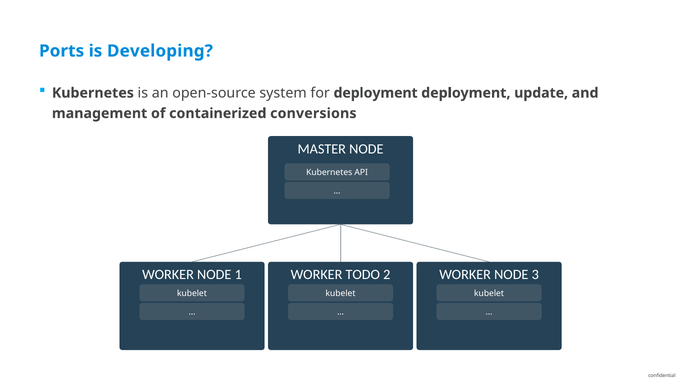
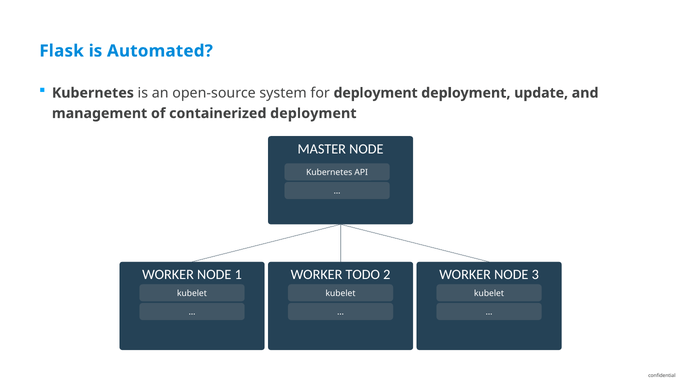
Ports: Ports -> Flask
Developing: Developing -> Automated
containerized conversions: conversions -> deployment
